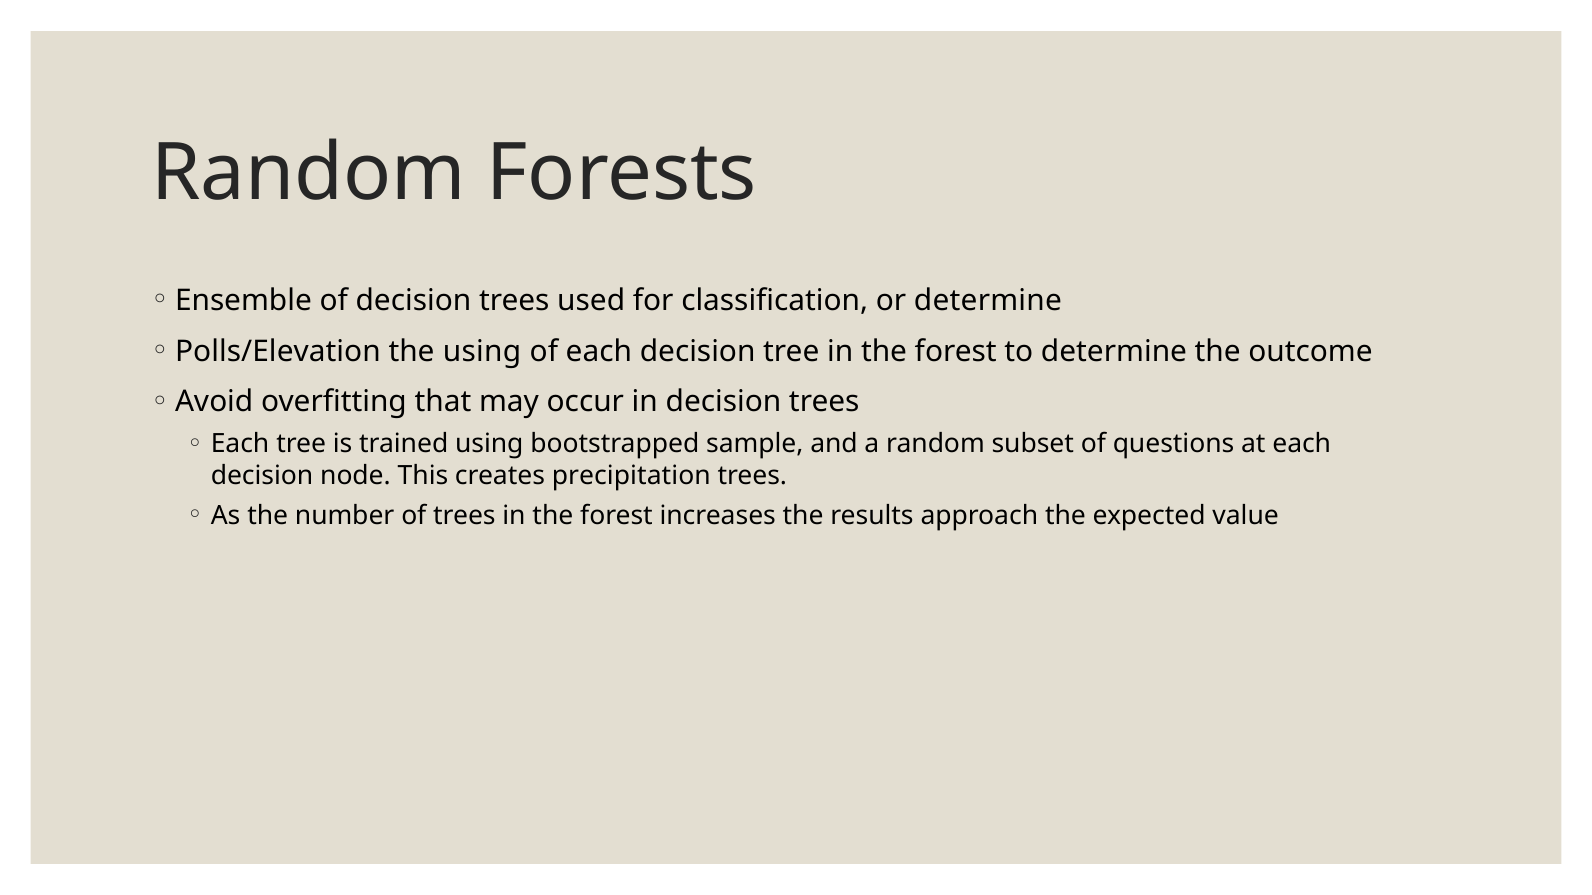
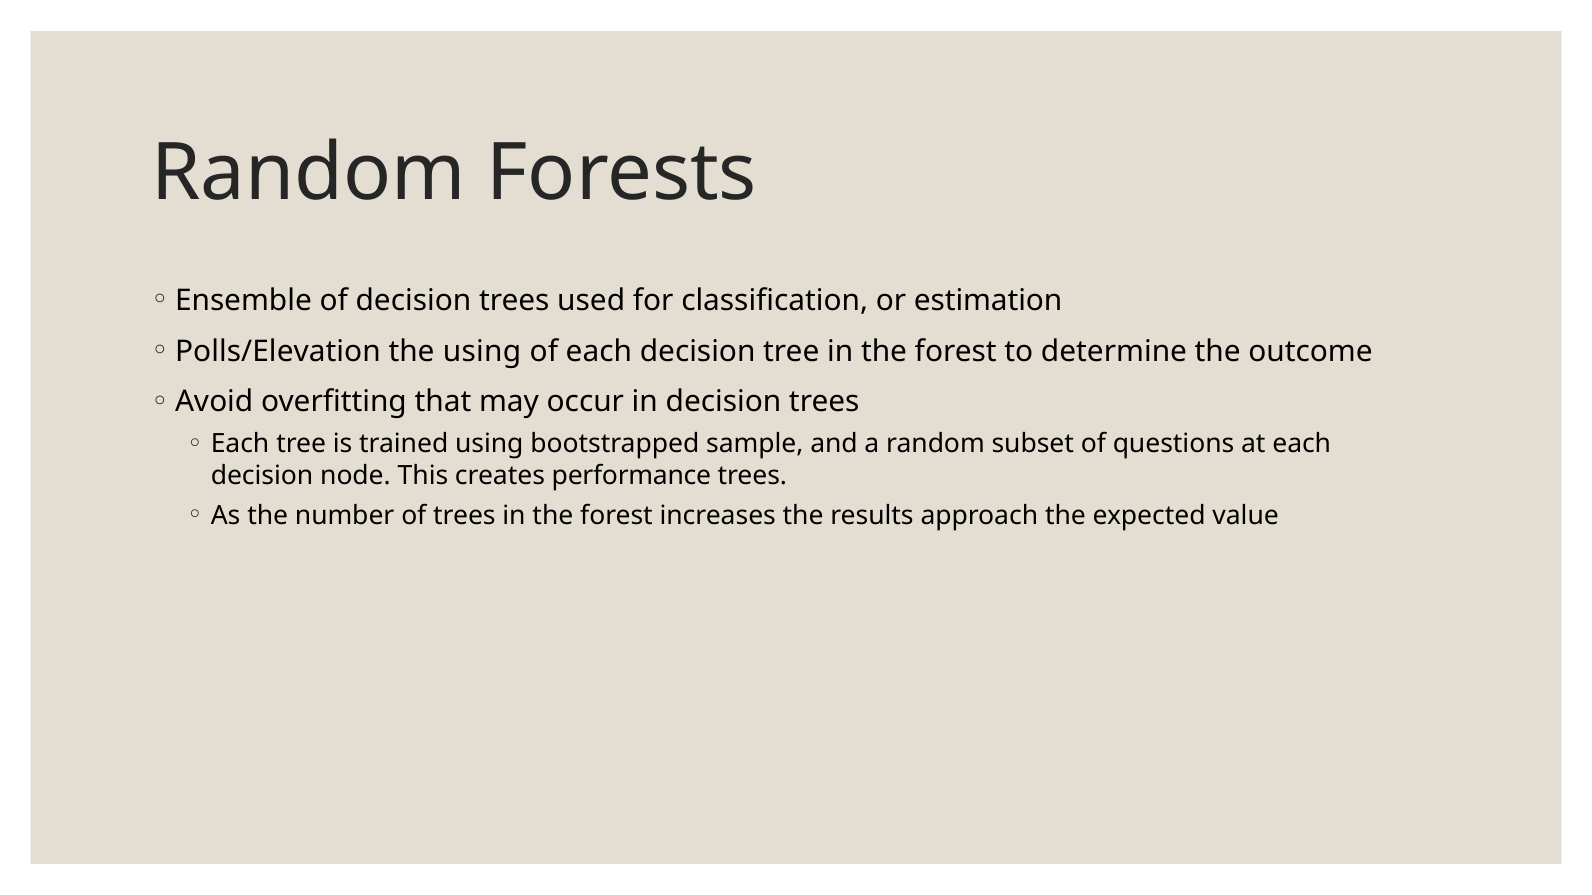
or determine: determine -> estimation
precipitation: precipitation -> performance
